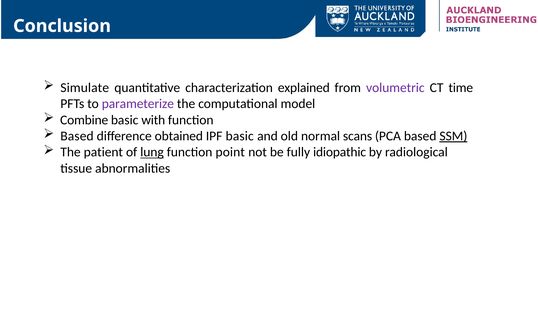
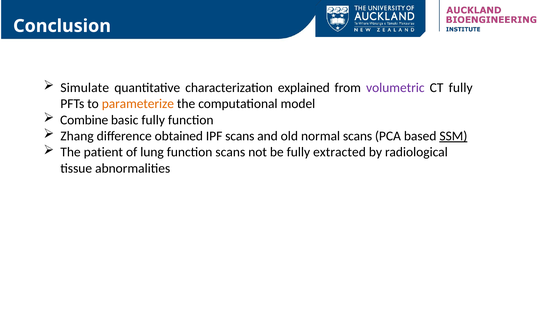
CT time: time -> fully
parameterize colour: purple -> orange
basic with: with -> fully
Based at (77, 136): Based -> Zhang
IPF basic: basic -> scans
lung underline: present -> none
function point: point -> scans
idiopathic: idiopathic -> extracted
